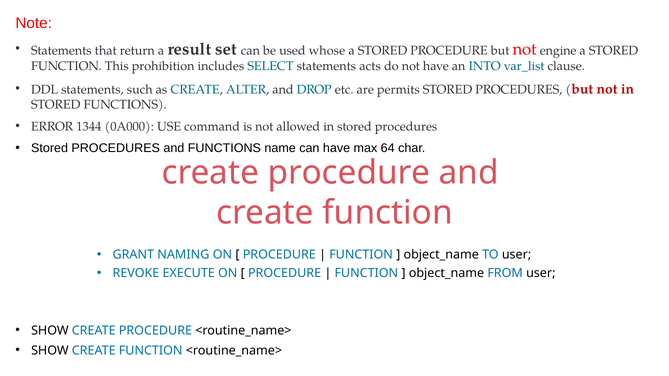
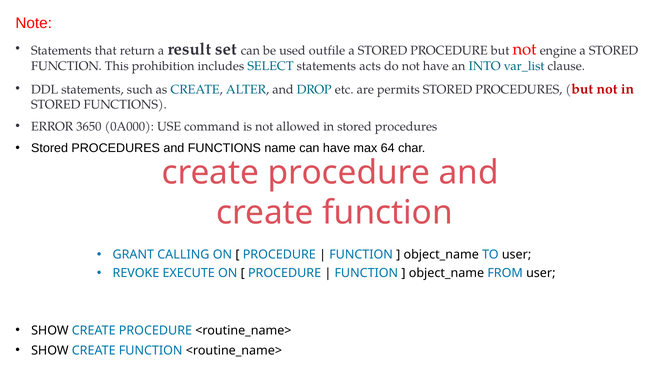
whose: whose -> outfile
1344: 1344 -> 3650
NAMING: NAMING -> CALLING
